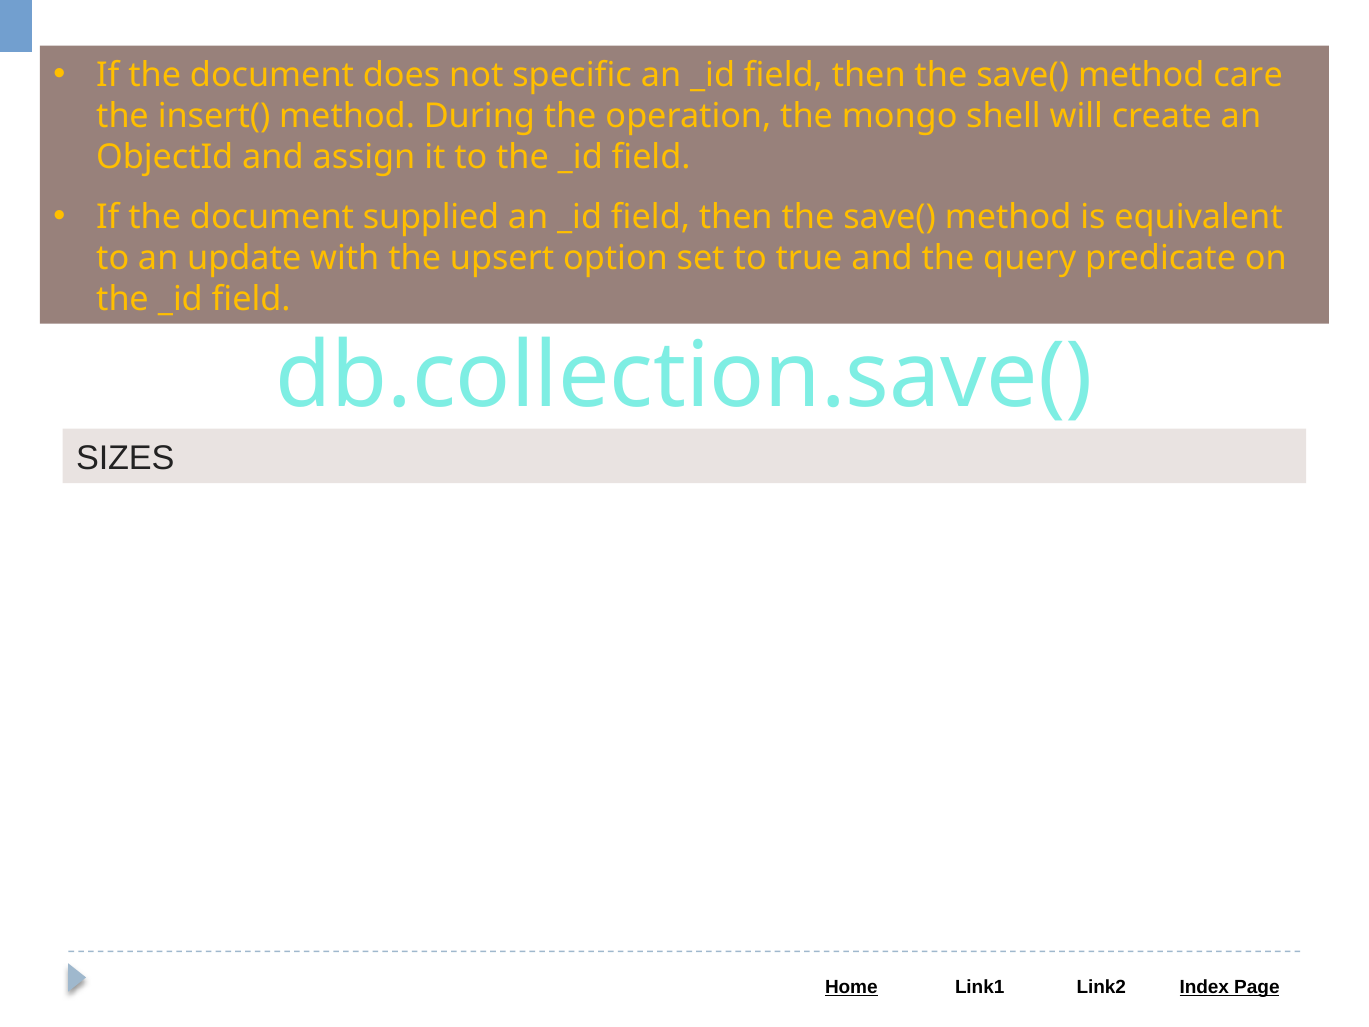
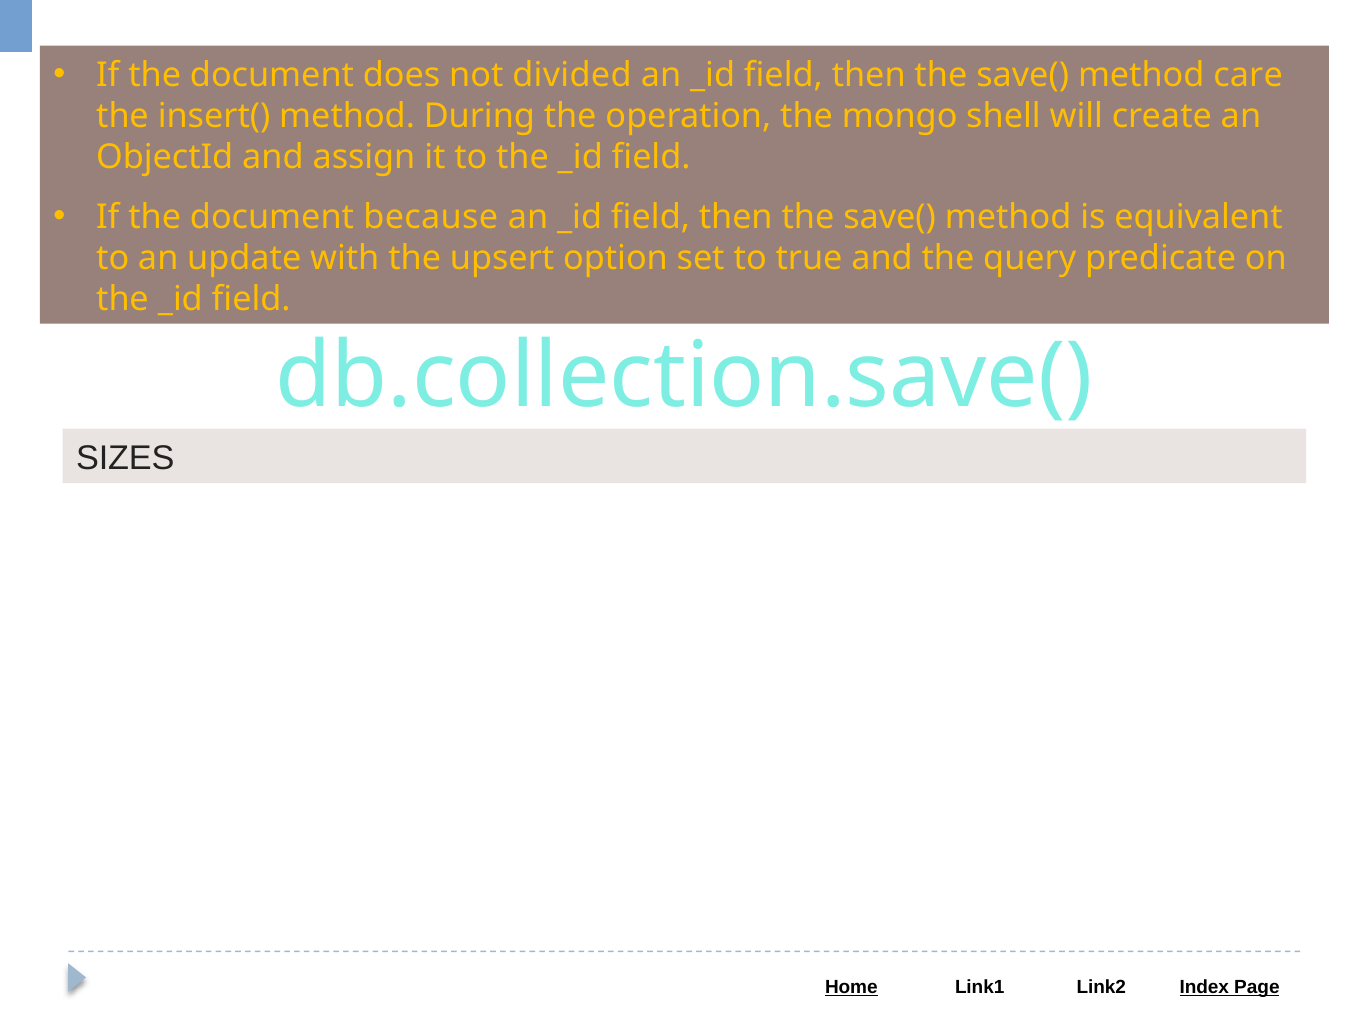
specific: specific -> divided
supplied: supplied -> because
